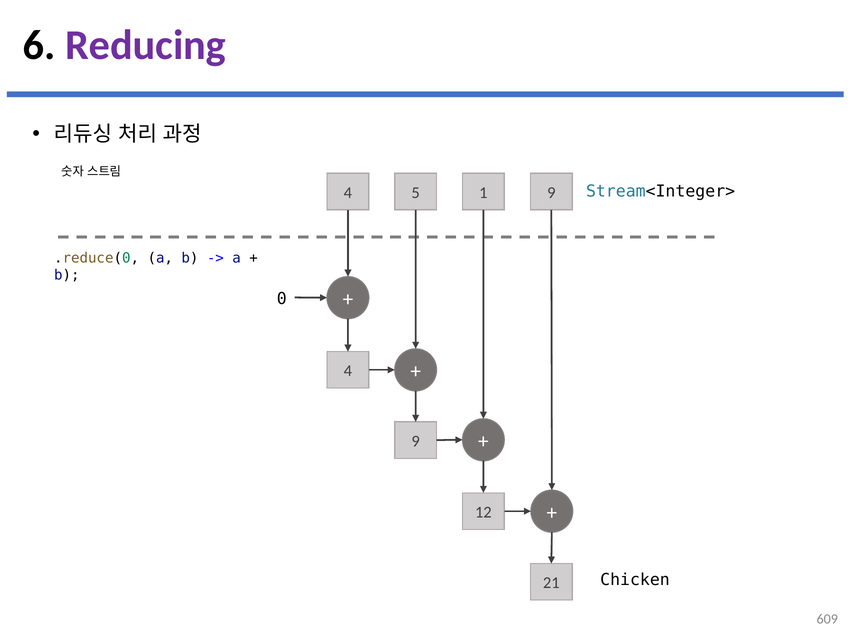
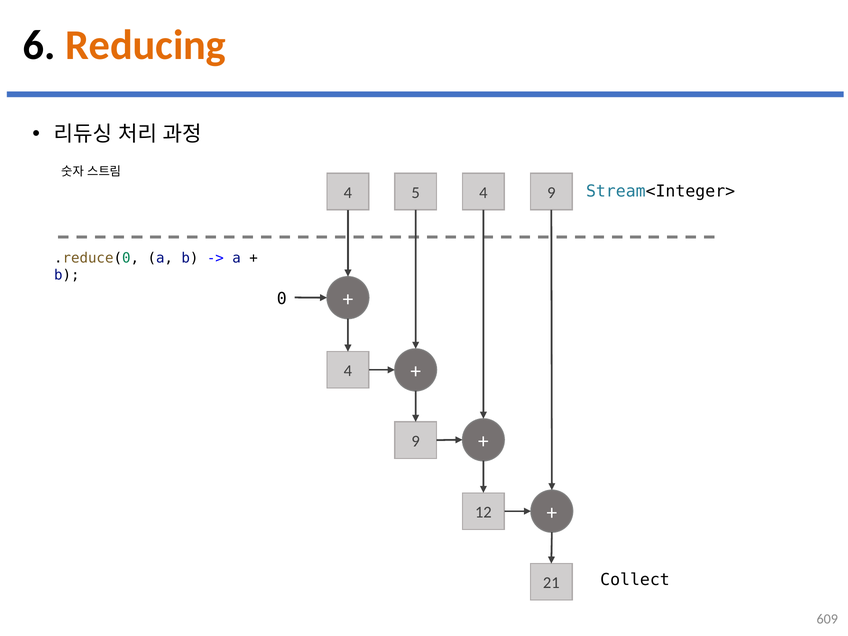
Reducing colour: purple -> orange
5 1: 1 -> 4
Chicken: Chicken -> Collect
